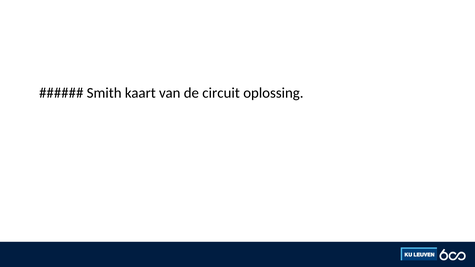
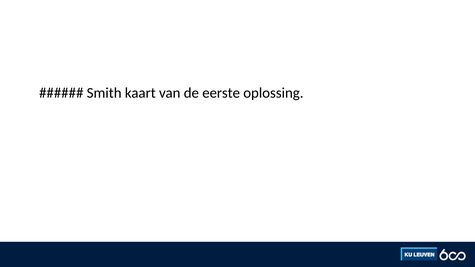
circuit: circuit -> eerste
